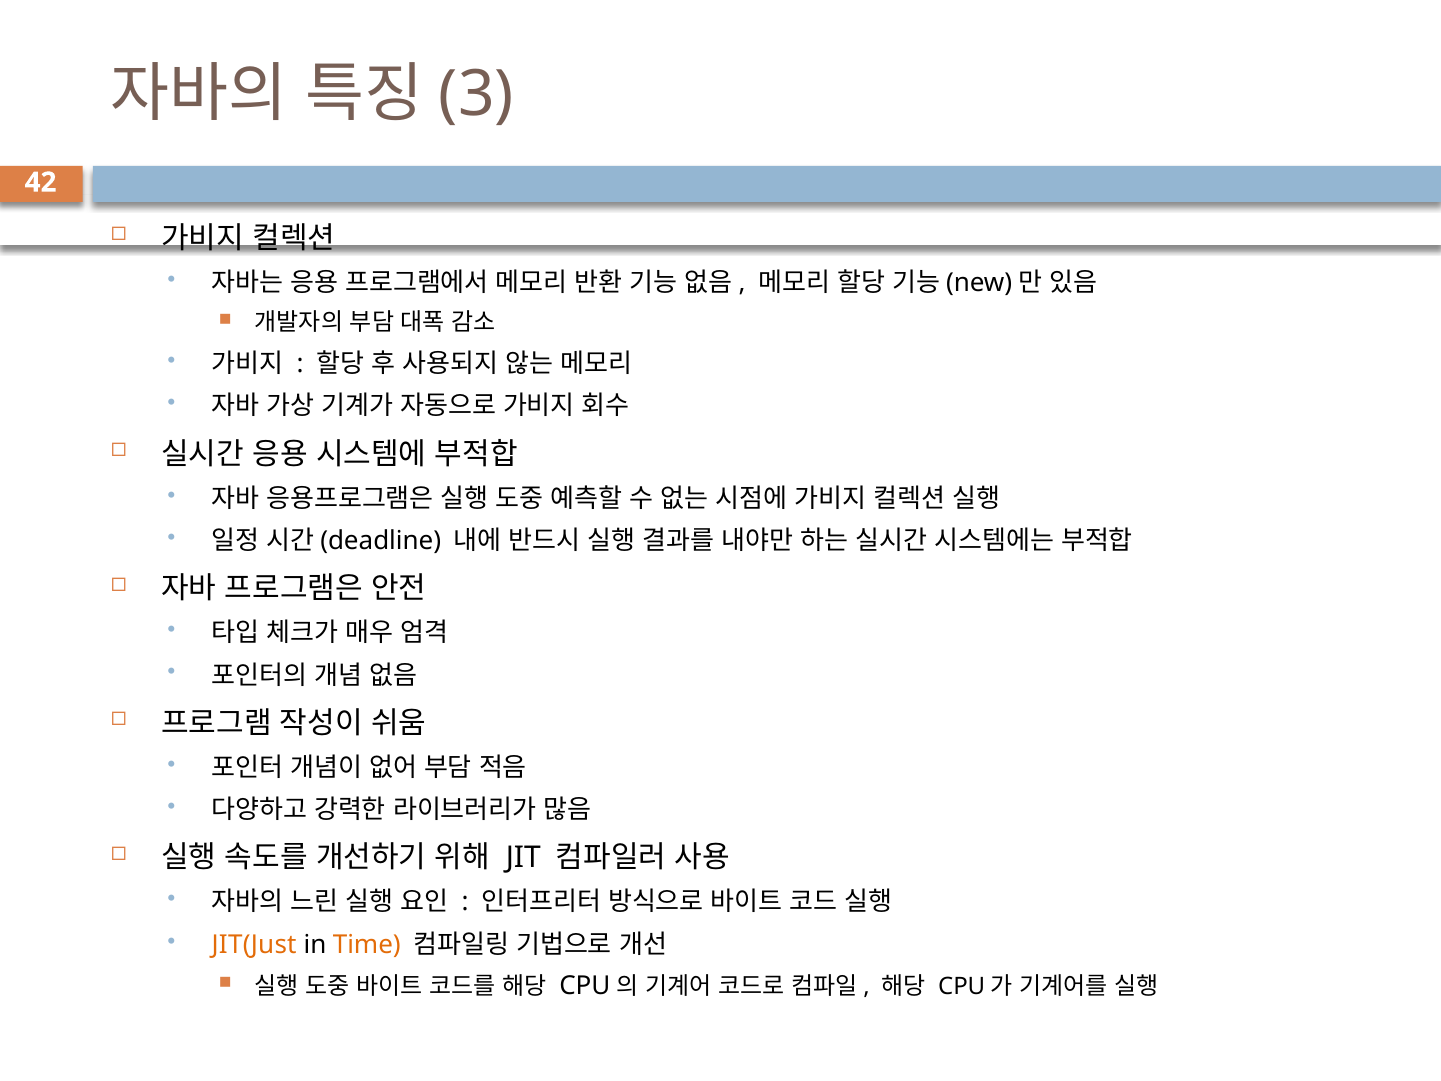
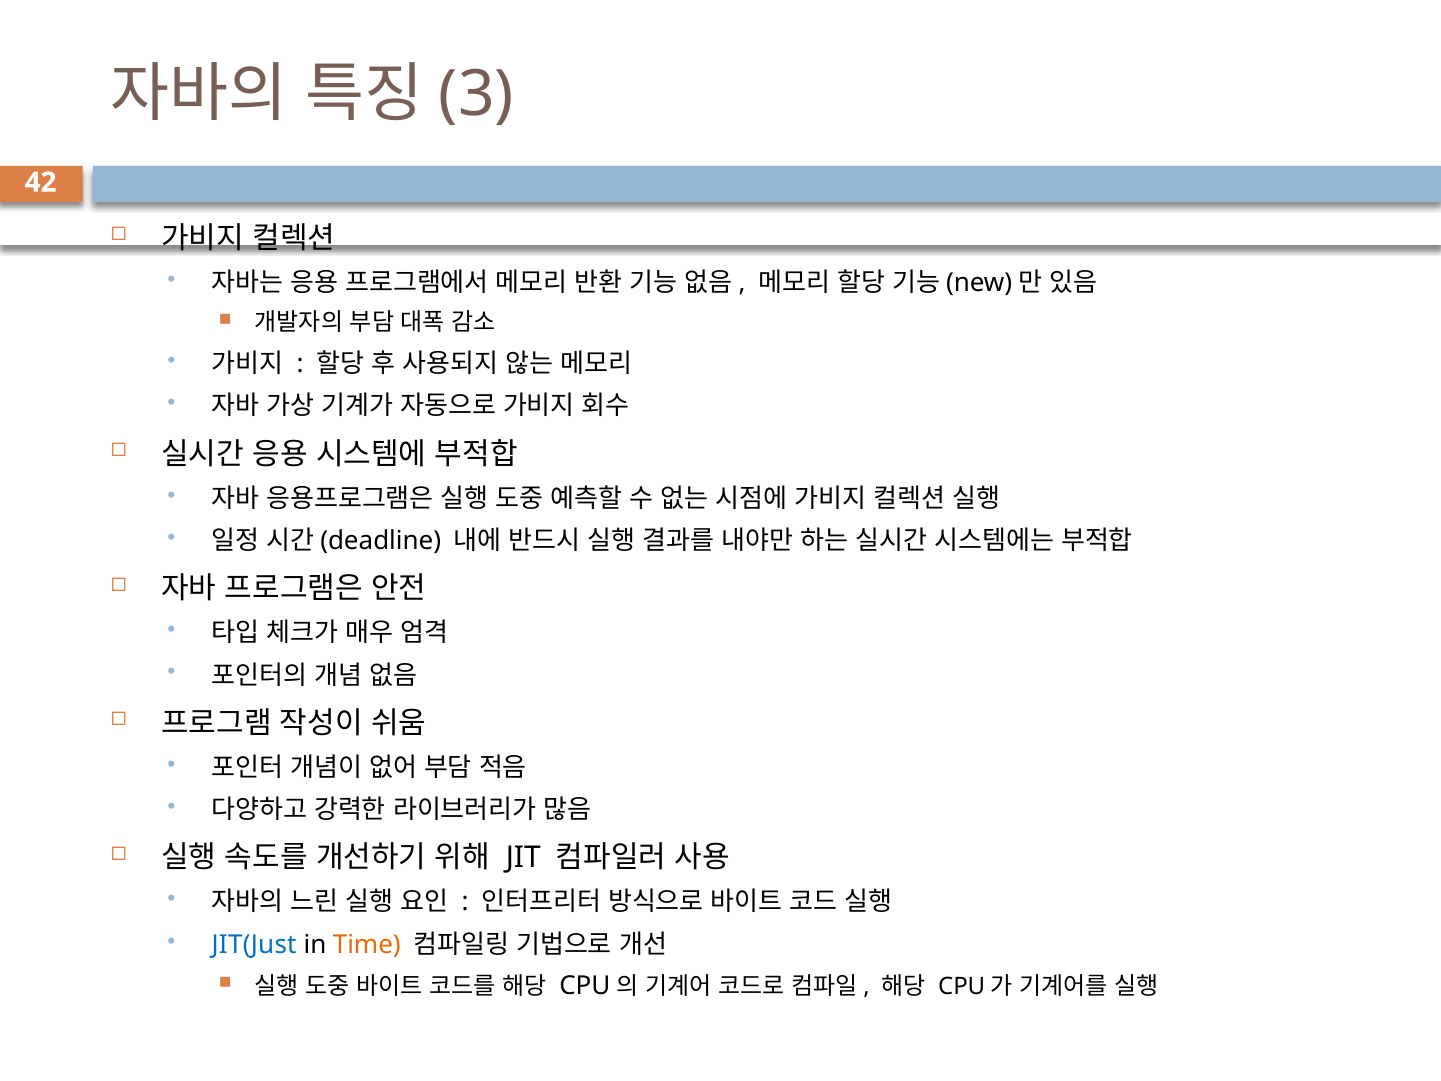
JIT(Just colour: orange -> blue
